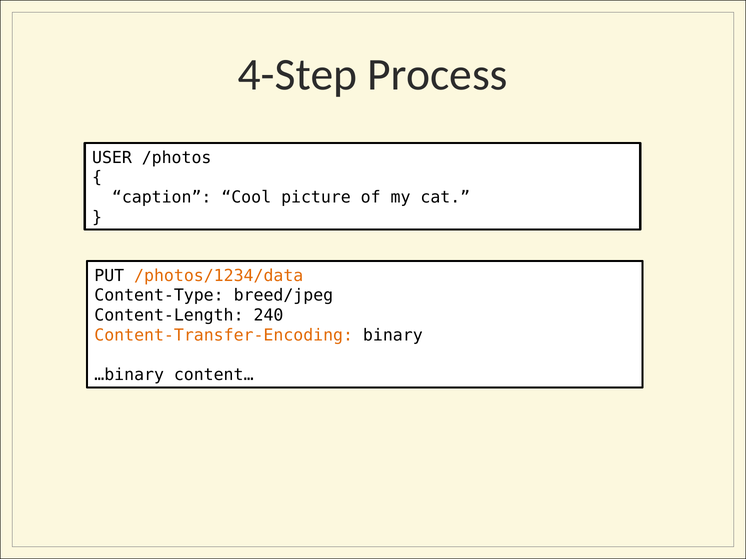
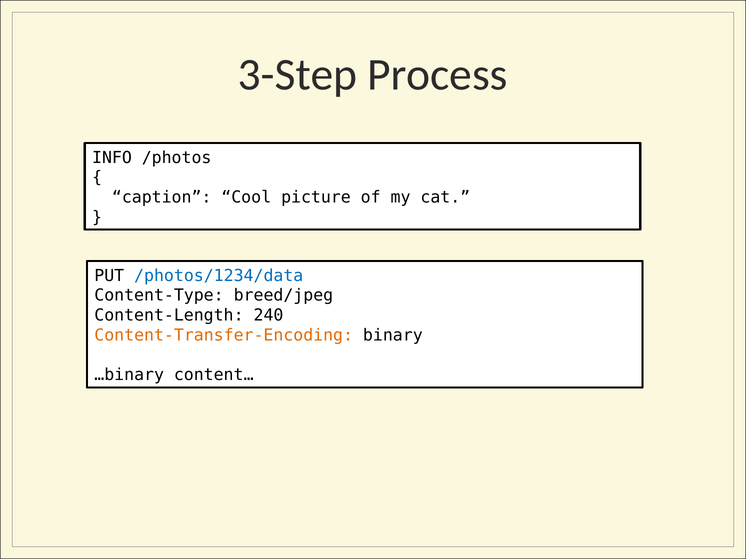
4-Step: 4-Step -> 3-Step
USER: USER -> INFO
/photos/1234/data colour: orange -> blue
